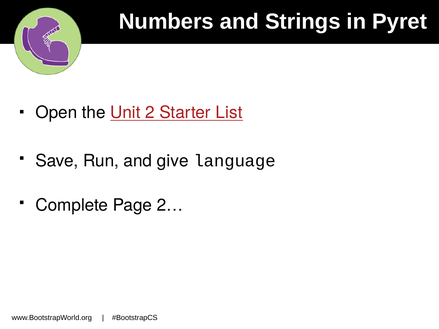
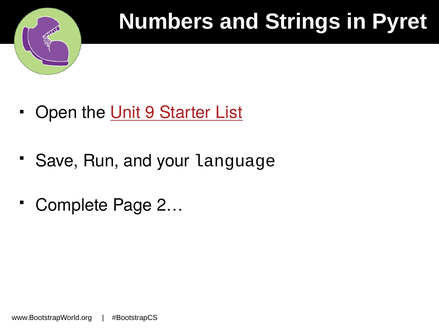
2: 2 -> 9
give: give -> your
